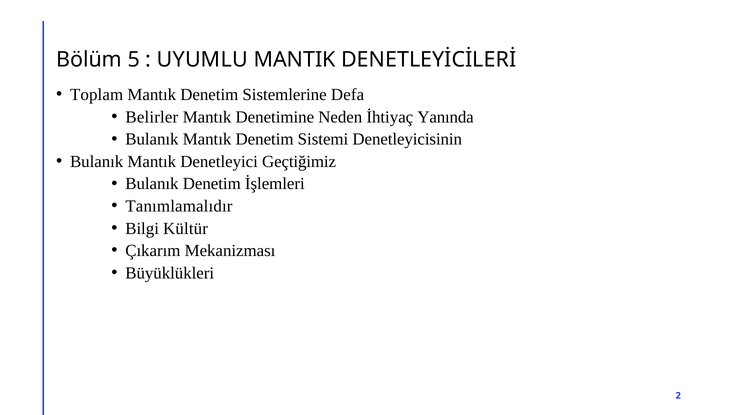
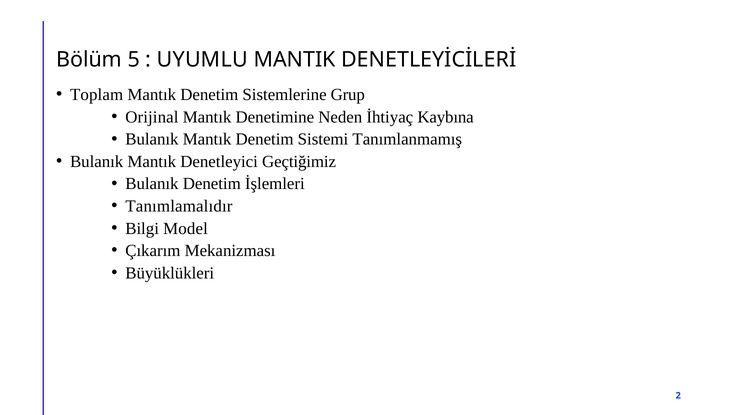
Defa: Defa -> Grup
Belirler: Belirler -> Orijinal
Yanında: Yanında -> Kaybına
Denetleyicisinin: Denetleyicisinin -> Tanımlanmamış
Kültür: Kültür -> Model
